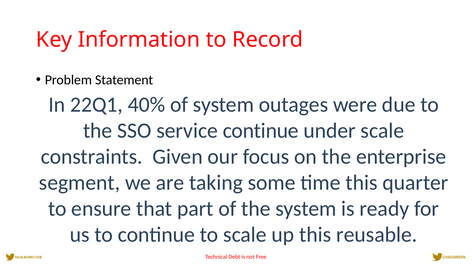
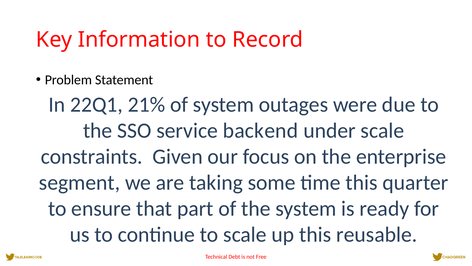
40%: 40% -> 21%
service continue: continue -> backend
